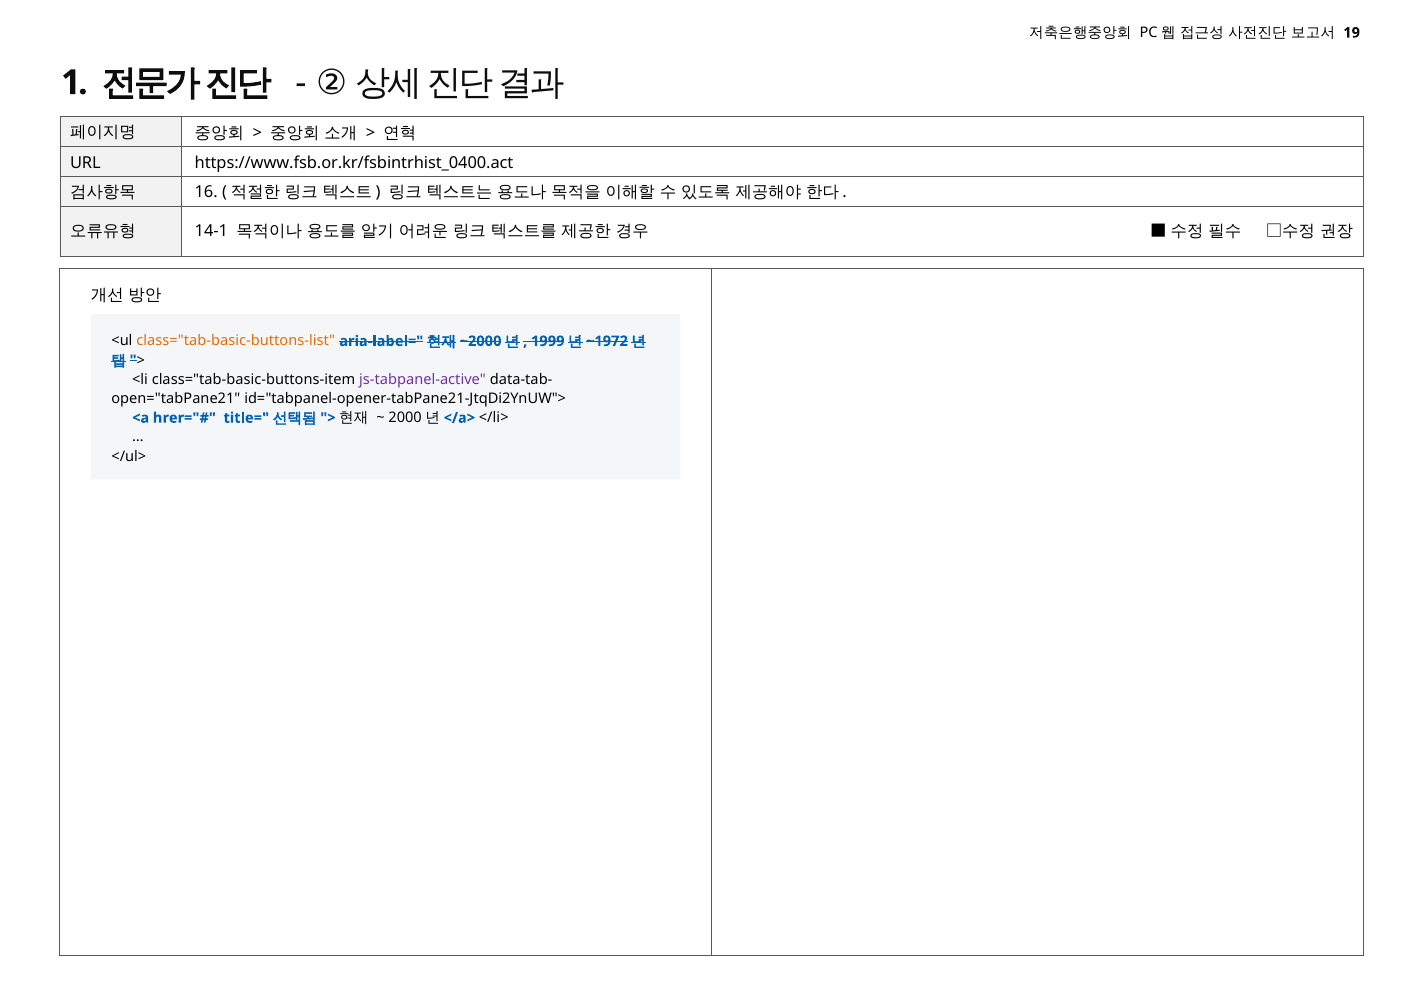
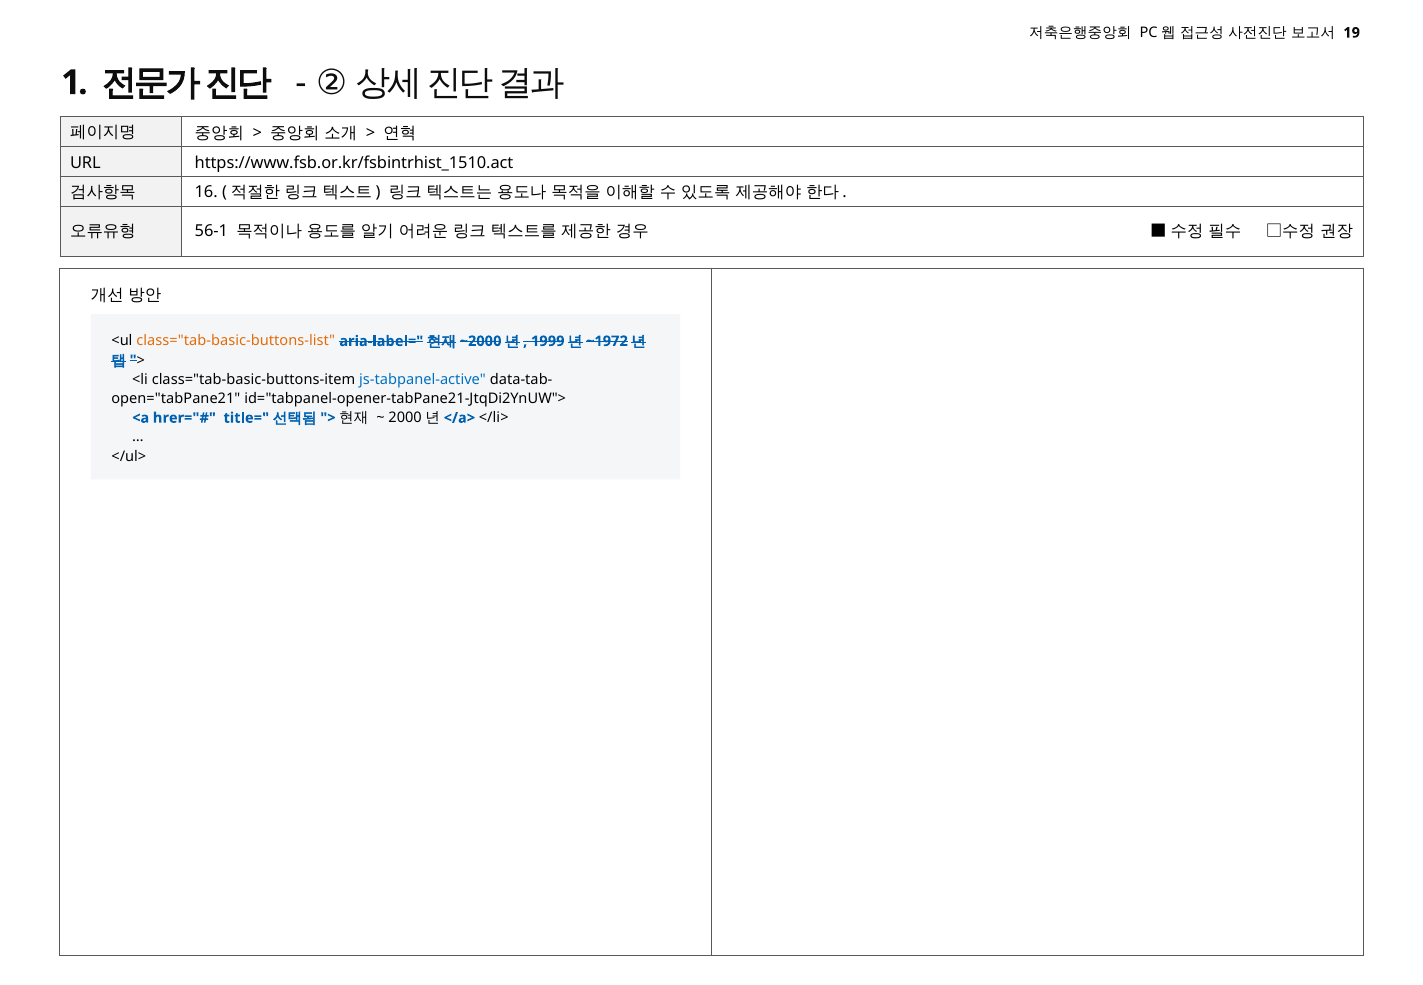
https://www.fsb.or.kr/fsbintrhist_0400.act: https://www.fsb.or.kr/fsbintrhist_0400.act -> https://www.fsb.or.kr/fsbintrhist_1510.act
14-1: 14-1 -> 56-1
js-tabpanel-active colour: purple -> blue
